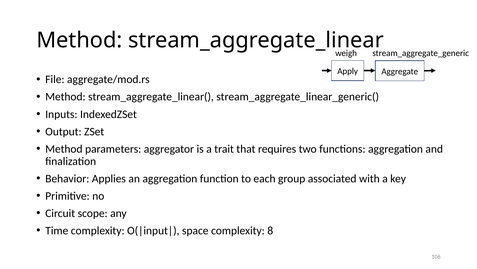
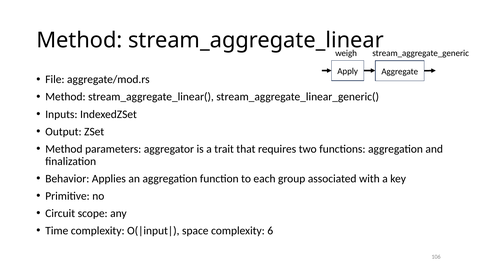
8: 8 -> 6
